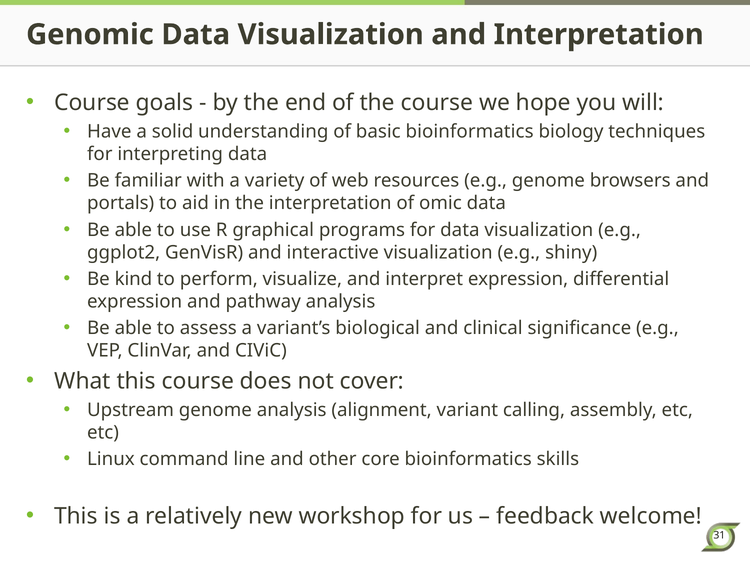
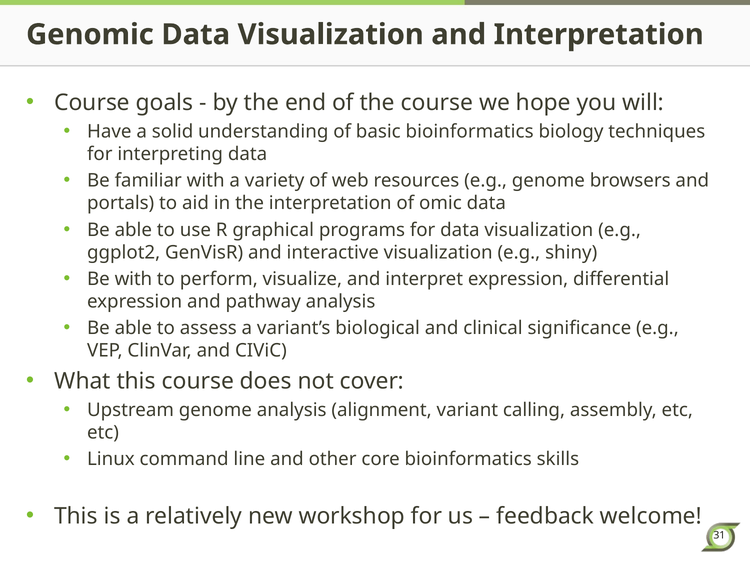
Be kind: kind -> with
